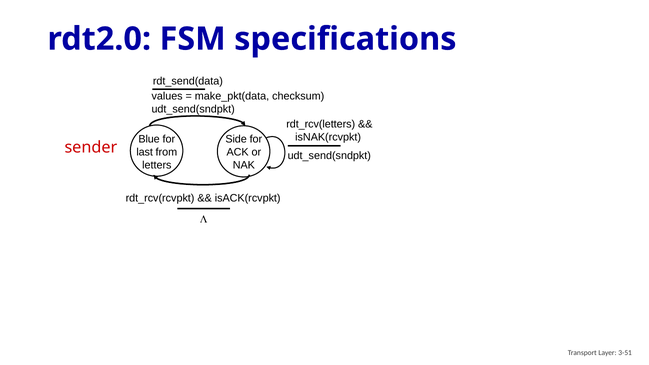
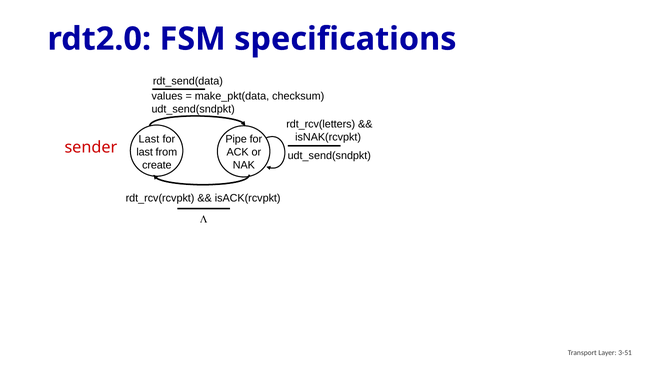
Blue at (149, 139): Blue -> Last
Side: Side -> Pipe
letters: letters -> create
